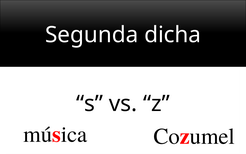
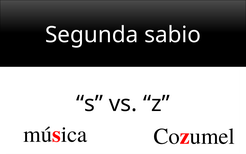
dicha: dicha -> sabio
